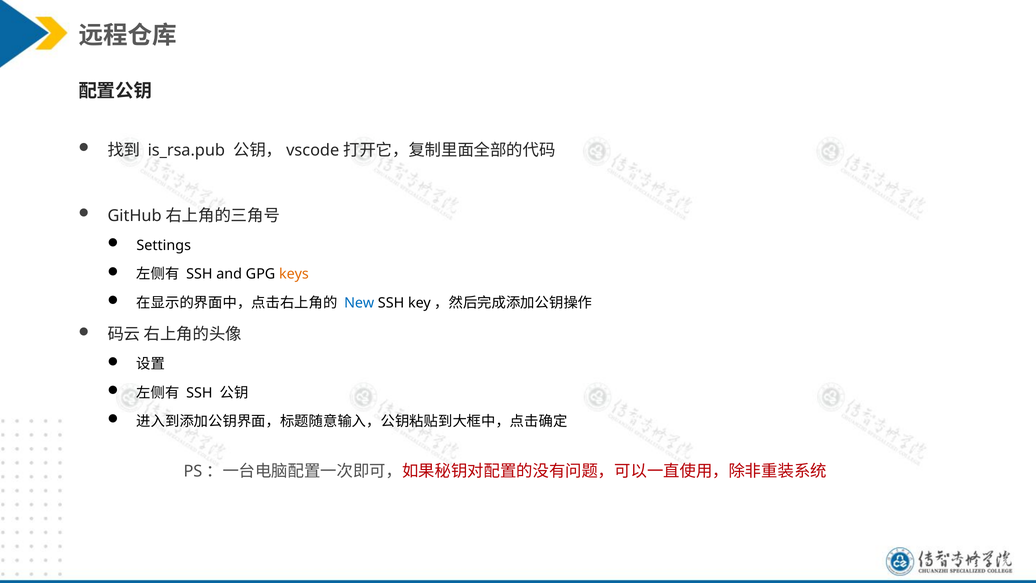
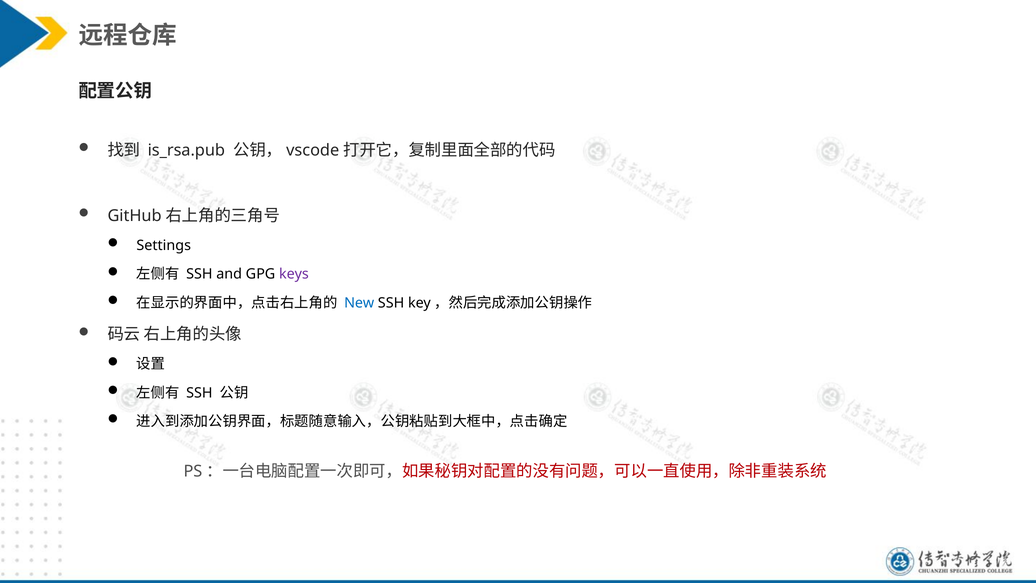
keys colour: orange -> purple
